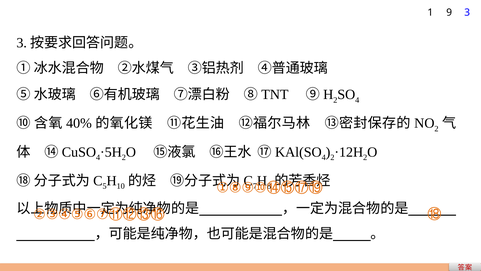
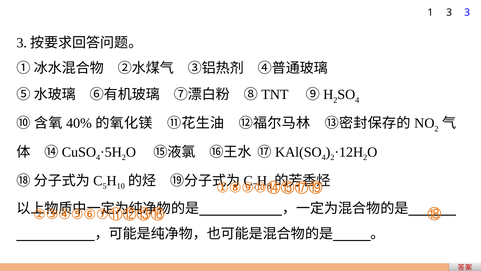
1 9: 9 -> 3
